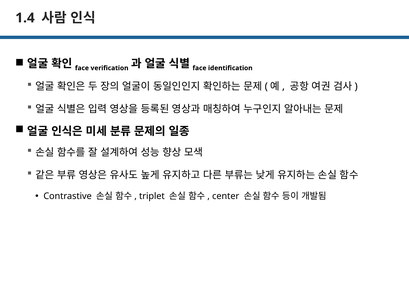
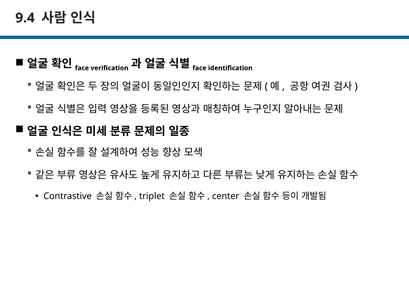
1.4: 1.4 -> 9.4
